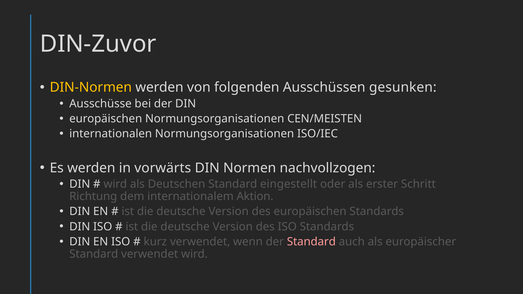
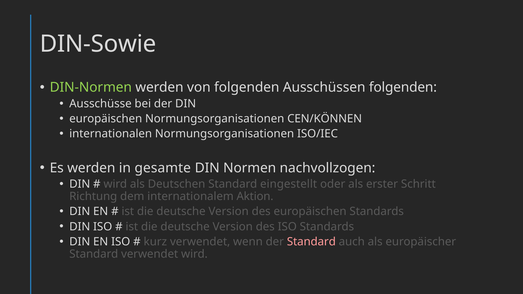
DIN-Zuvor: DIN-Zuvor -> DIN-Sowie
DIN-Normen colour: yellow -> light green
Ausschüssen gesunken: gesunken -> folgenden
CEN/MEISTEN: CEN/MEISTEN -> CEN/KÖNNEN
vorwärts: vorwärts -> gesamte
